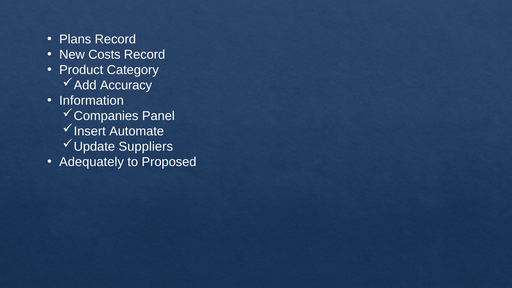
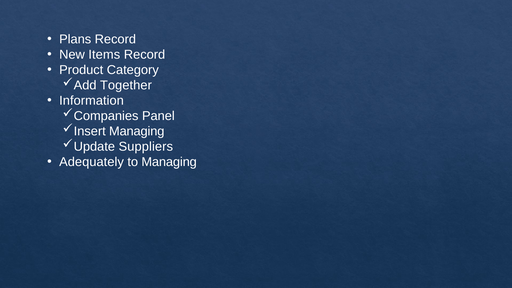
Costs: Costs -> Items
Accuracy: Accuracy -> Together
Automate at (137, 131): Automate -> Managing
to Proposed: Proposed -> Managing
